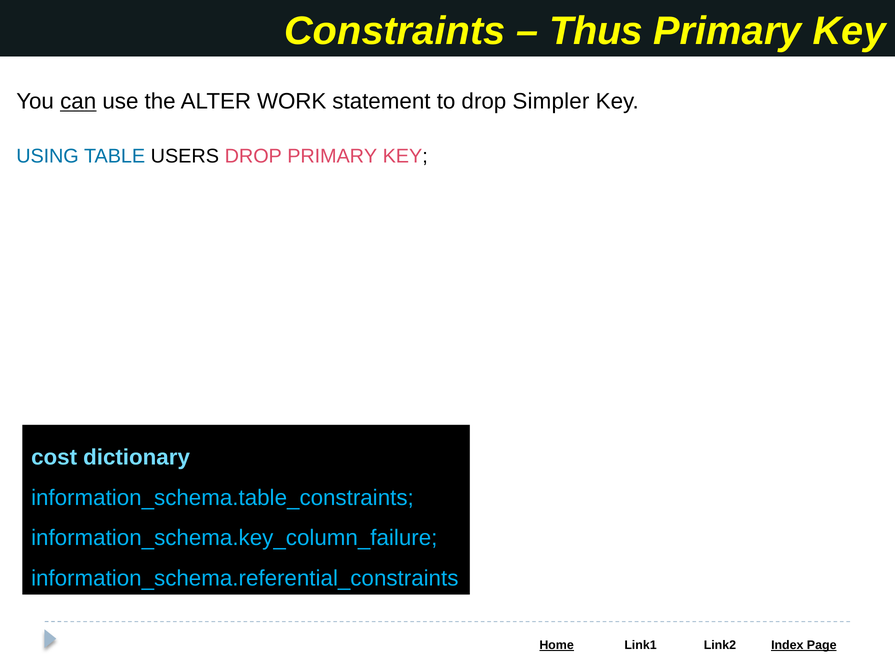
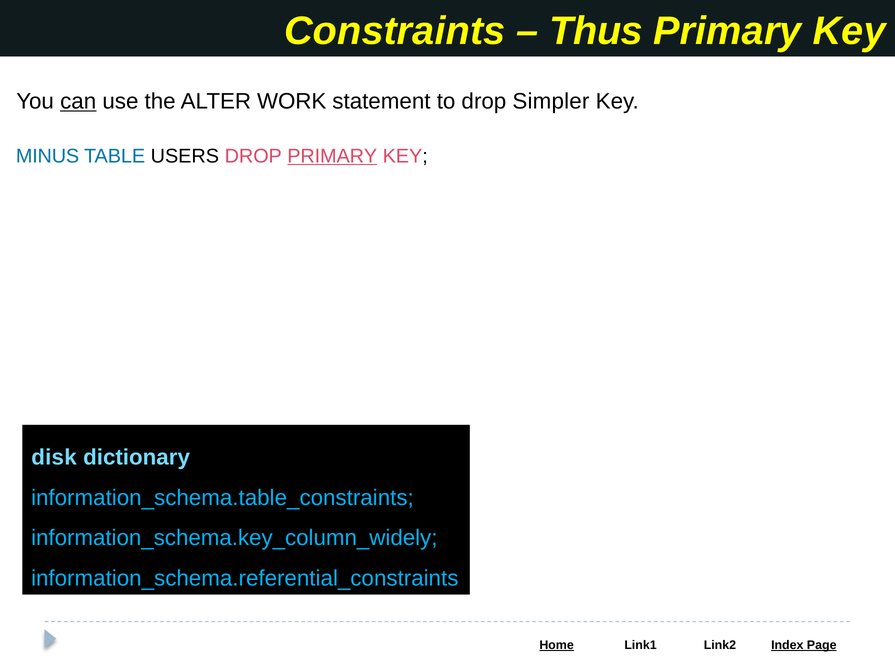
USING: USING -> MINUS
PRIMARY at (332, 156) underline: none -> present
cost: cost -> disk
information_schema.key_column_failure: information_schema.key_column_failure -> information_schema.key_column_widely
